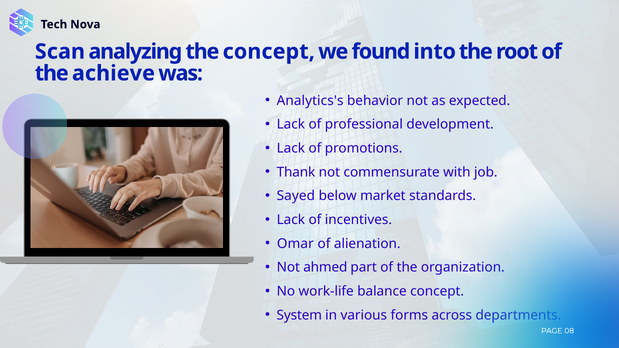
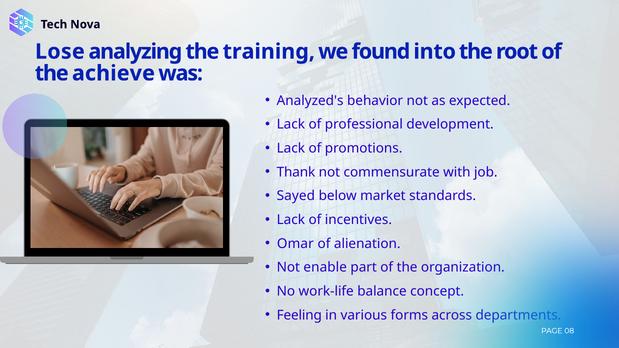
Scan: Scan -> Lose
the concept: concept -> training
Analytics's: Analytics's -> Analyzed's
ahmed: ahmed -> enable
System: System -> Feeling
